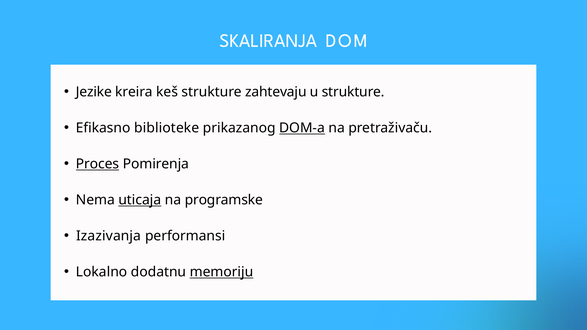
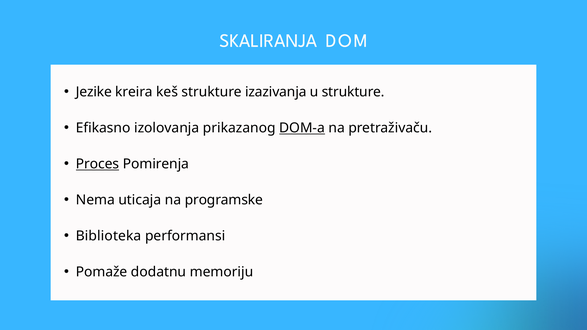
zahtevaju: zahtevaju -> izazivanja
biblioteke: biblioteke -> izolovanja
uticaja underline: present -> none
Izazivanja: Izazivanja -> Biblioteka
Lokalno: Lokalno -> Pomaže
memoriju underline: present -> none
